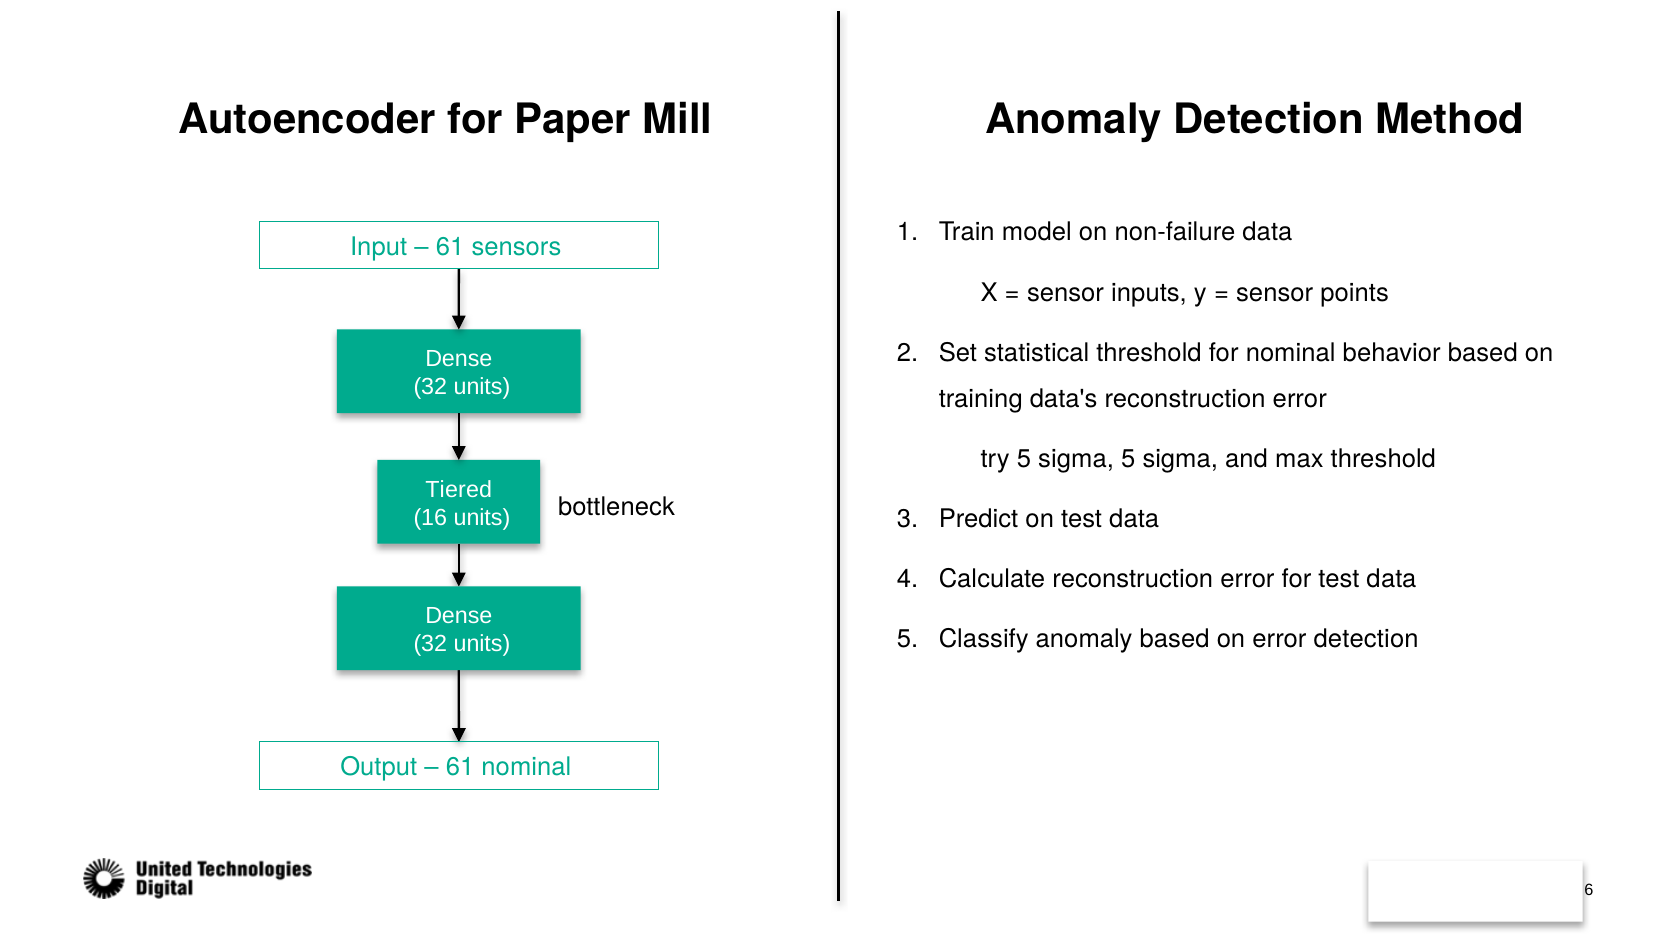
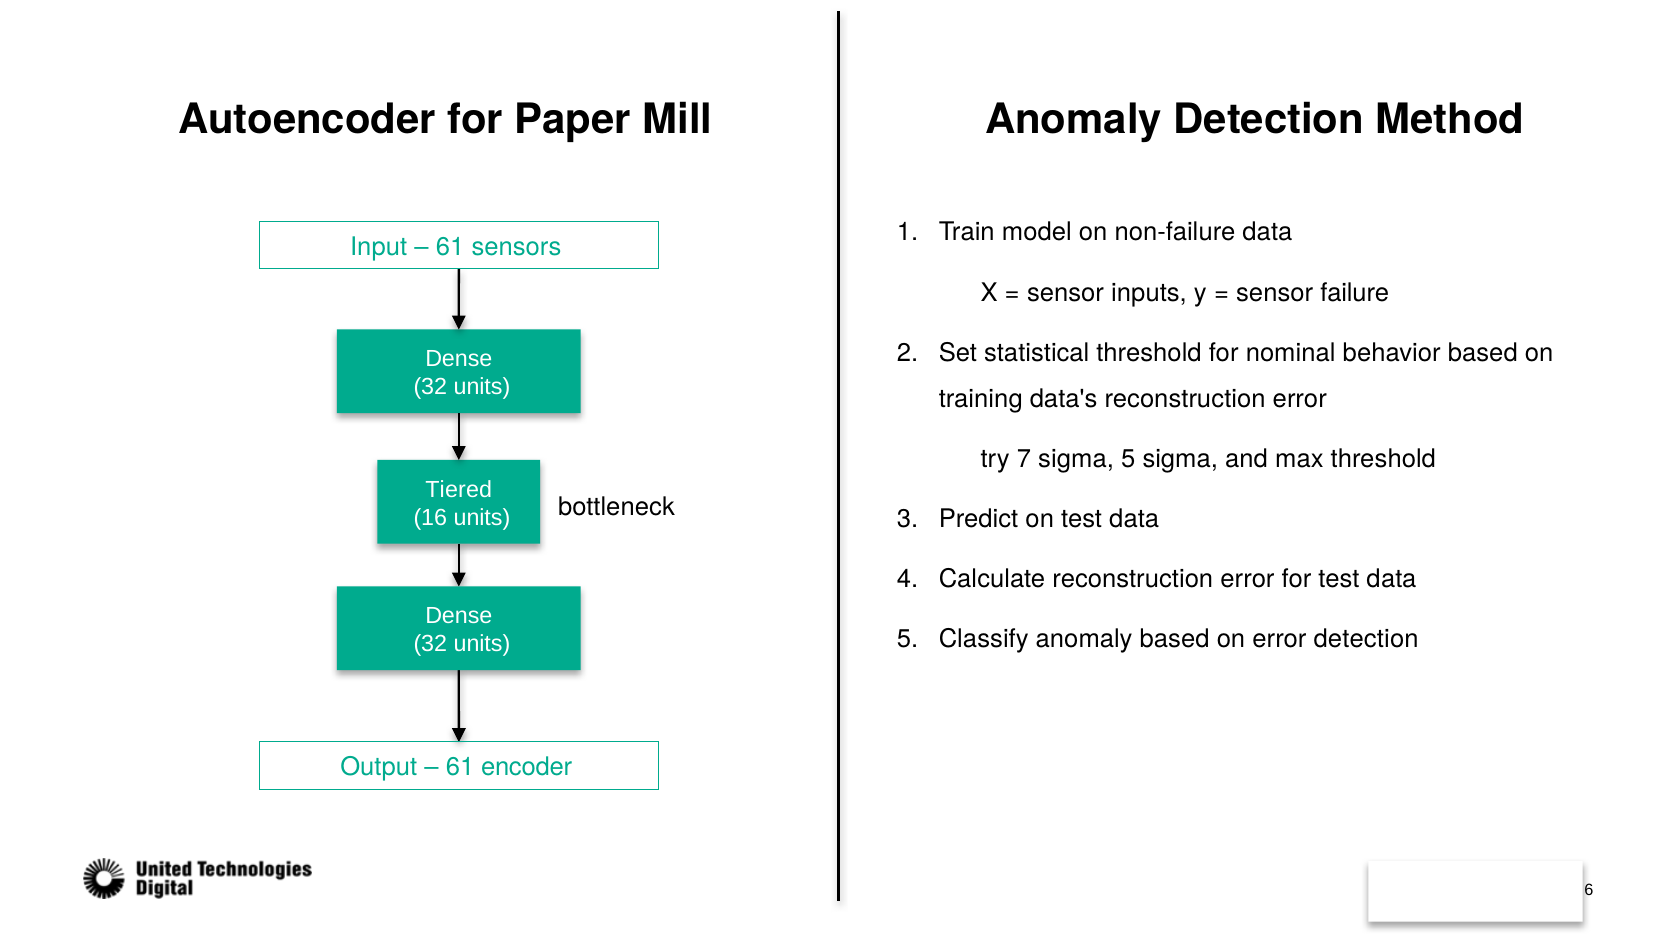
points: points -> failure
try 5: 5 -> 7
61 nominal: nominal -> encoder
